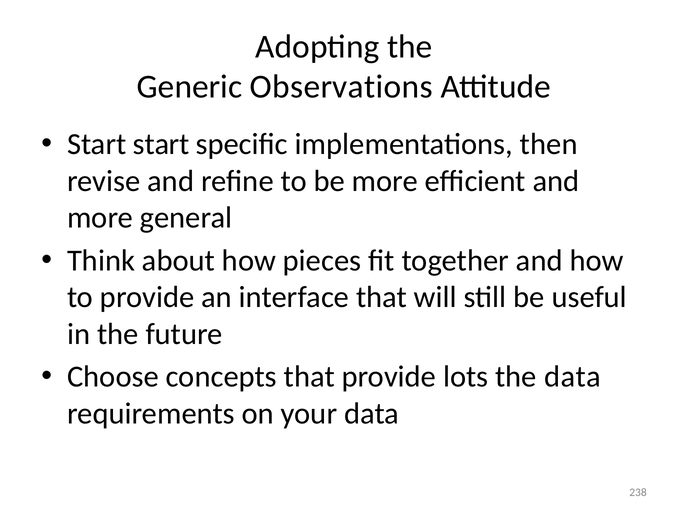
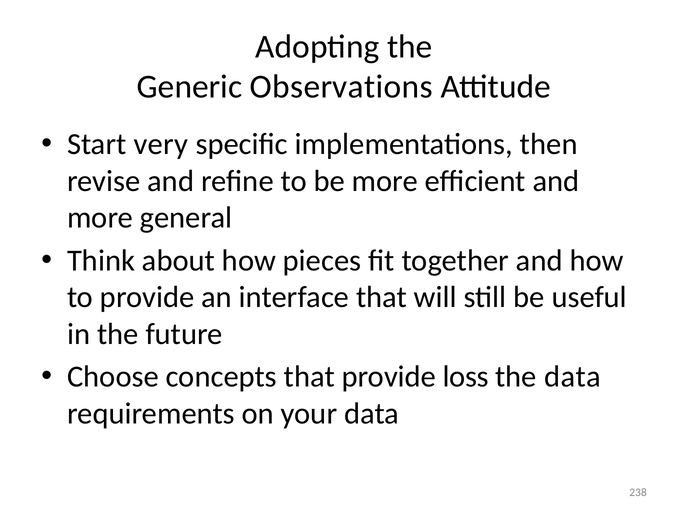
Start start: start -> very
lots: lots -> loss
